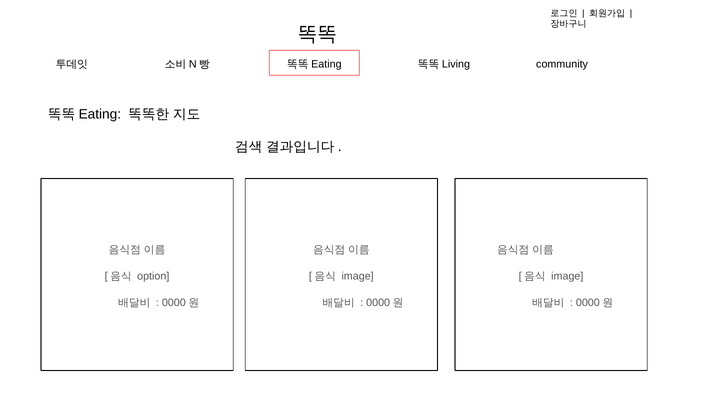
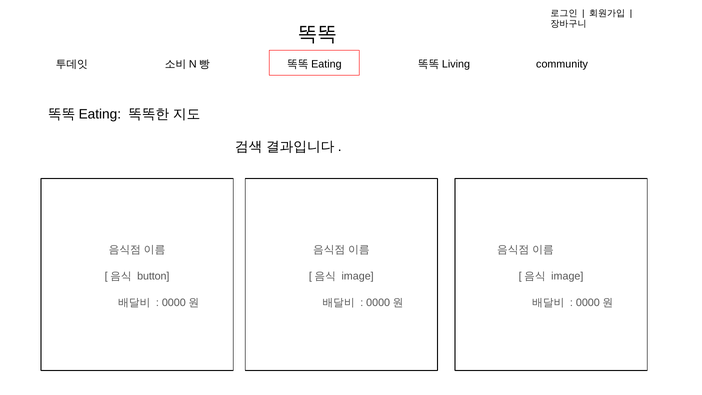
option: option -> button
